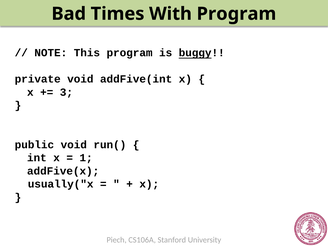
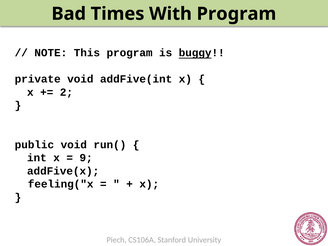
3: 3 -> 2
1: 1 -> 9
usually("x: usually("x -> feeling("x
